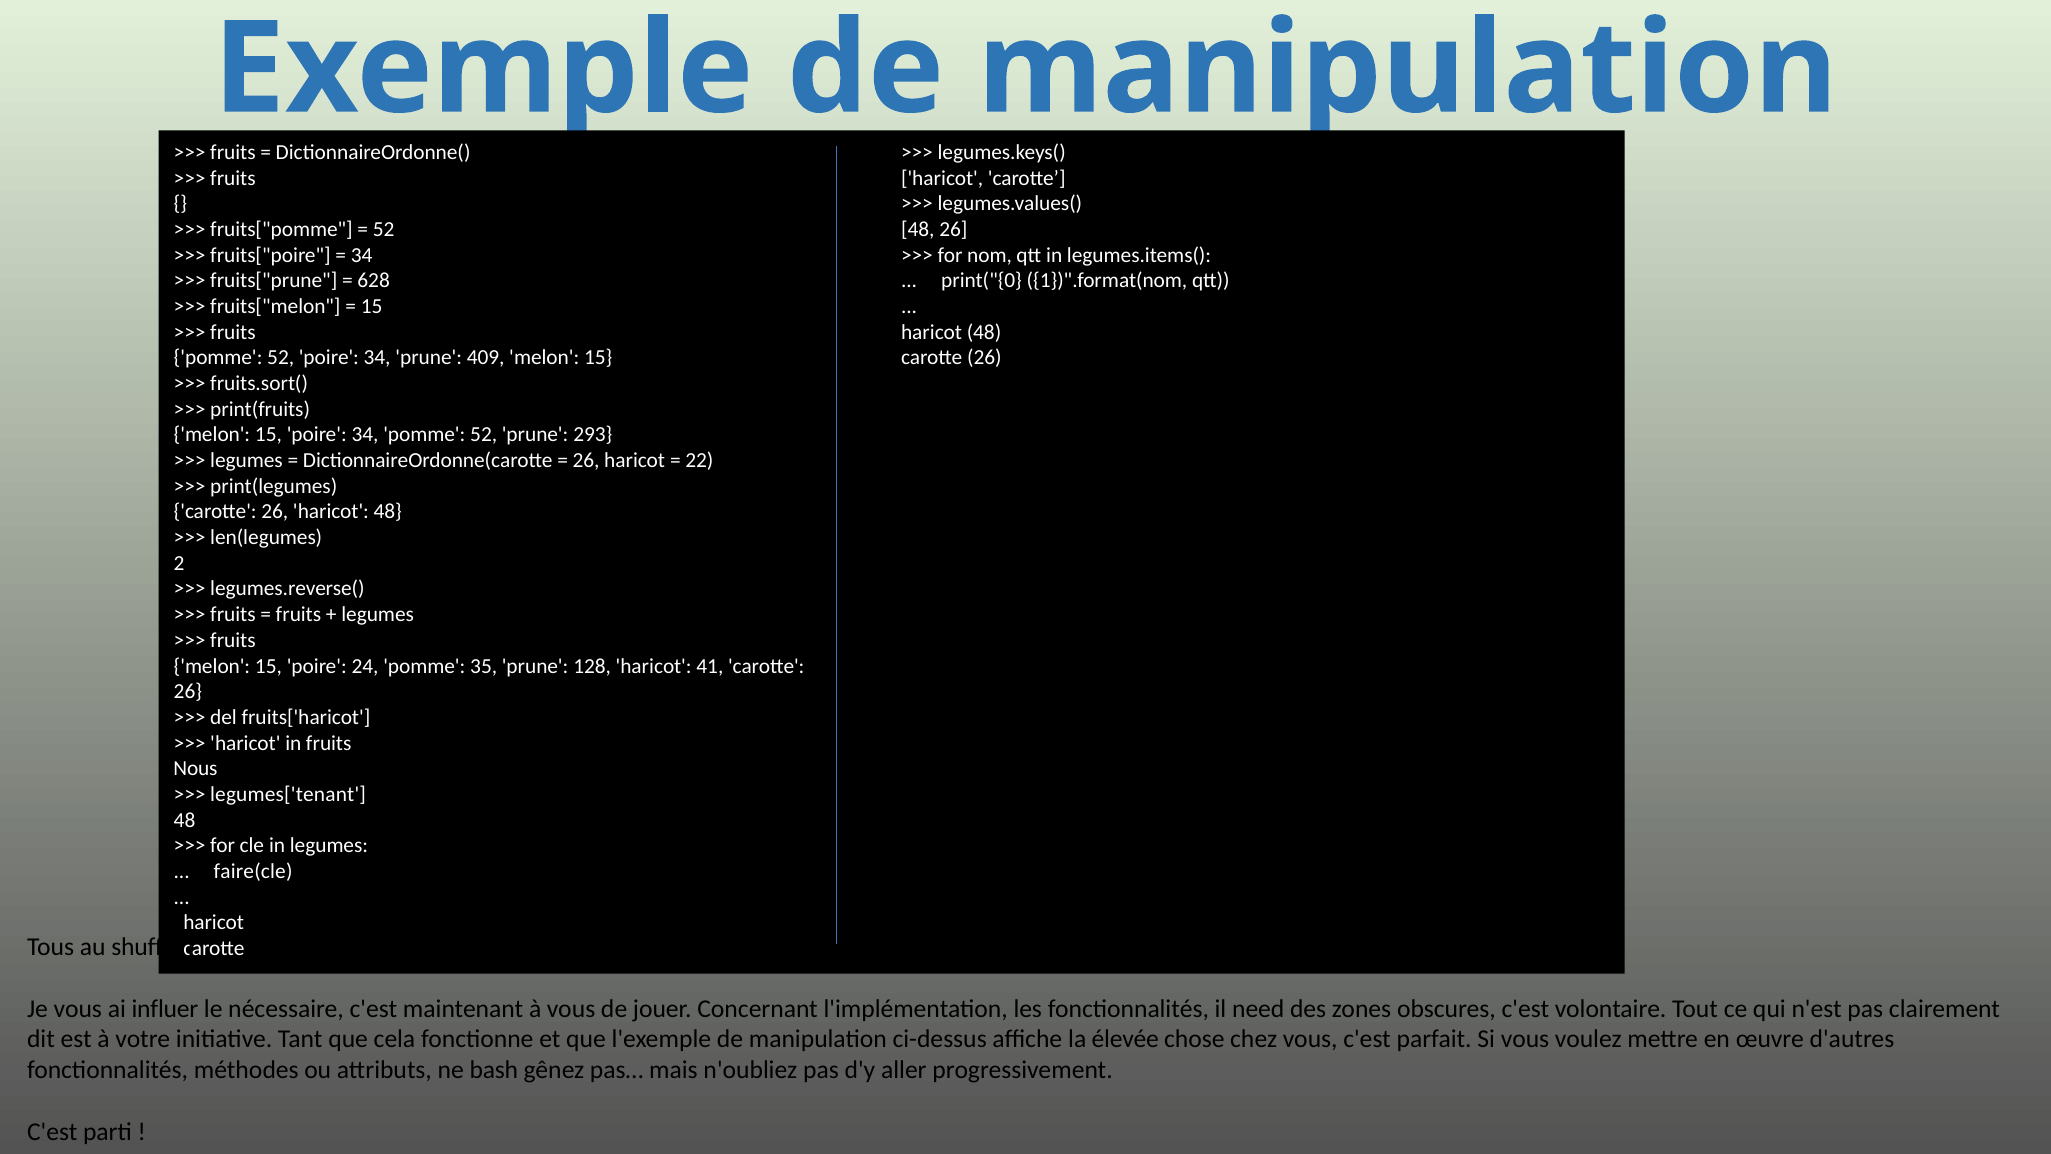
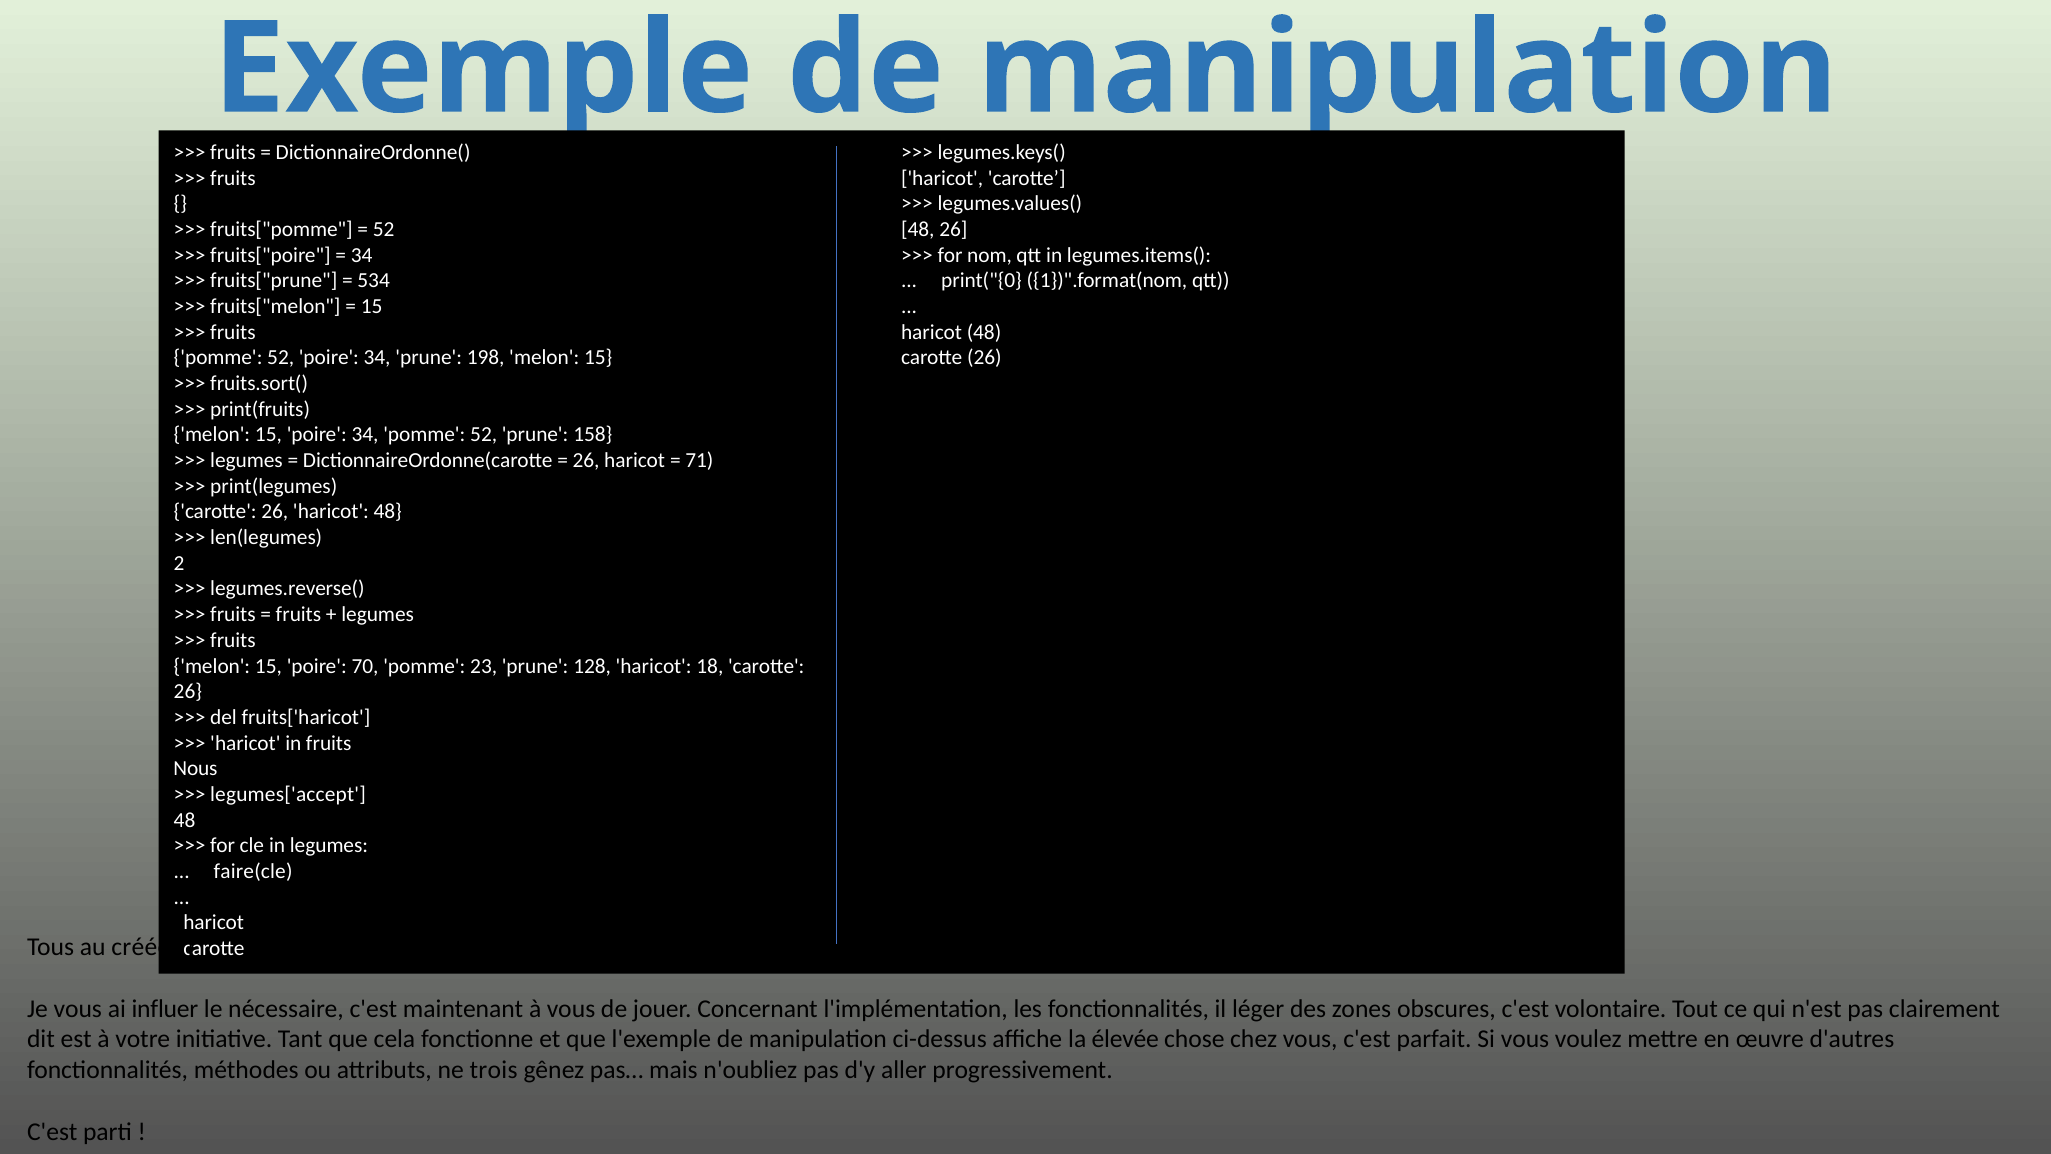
628: 628 -> 534
409: 409 -> 198
293: 293 -> 158
22: 22 -> 71
24: 24 -> 70
35: 35 -> 23
41: 41 -> 18
legumes['tenant: legumes['tenant -> legumes['accept
shuffle: shuffle -> créées
need: need -> léger
bash: bash -> trois
